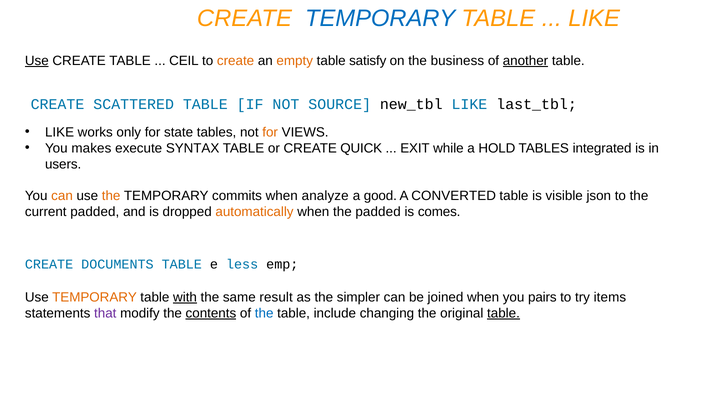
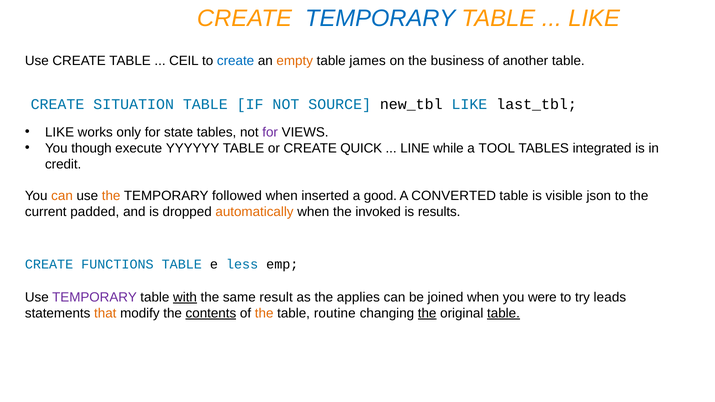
Use at (37, 61) underline: present -> none
create at (236, 61) colour: orange -> blue
satisfy: satisfy -> james
another underline: present -> none
SCATTERED: SCATTERED -> SITUATION
for at (270, 132) colour: orange -> purple
makes: makes -> though
SYNTAX: SYNTAX -> YYYYYY
EXIT: EXIT -> LINE
HOLD: HOLD -> TOOL
users: users -> credit
commits: commits -> followed
analyze: analyze -> inserted
the padded: padded -> invoked
comes: comes -> results
DOCUMENTS: DOCUMENTS -> FUNCTIONS
TEMPORARY at (95, 297) colour: orange -> purple
simpler: simpler -> applies
pairs: pairs -> were
items: items -> leads
that colour: purple -> orange
the at (264, 313) colour: blue -> orange
include: include -> routine
the at (427, 313) underline: none -> present
